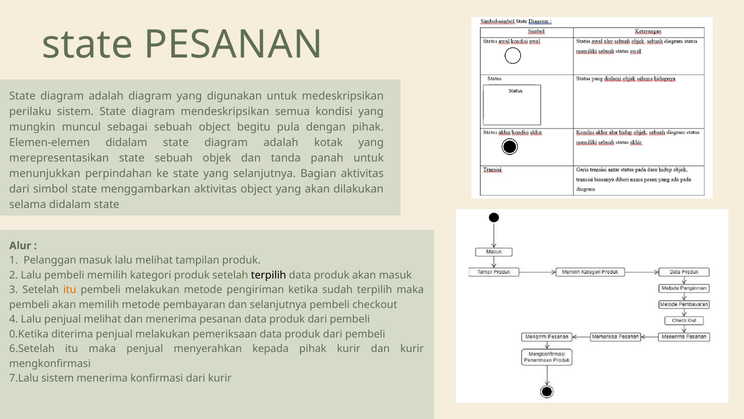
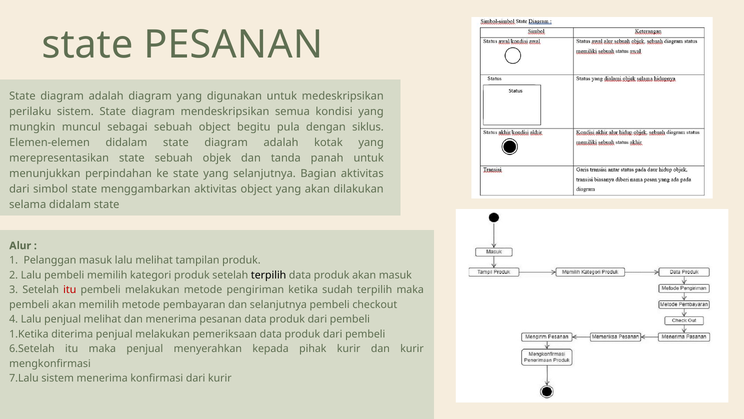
dengan pihak: pihak -> siklus
itu at (70, 290) colour: orange -> red
0.Ketika: 0.Ketika -> 1.Ketika
